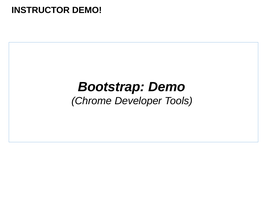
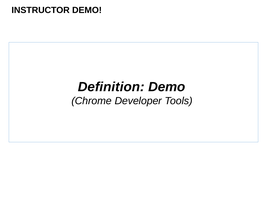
Bootstrap: Bootstrap -> Definition
